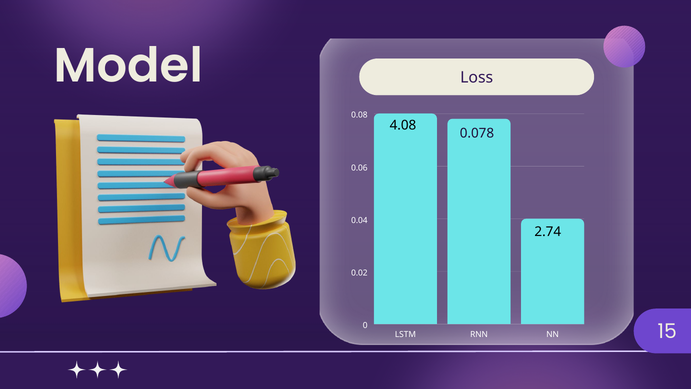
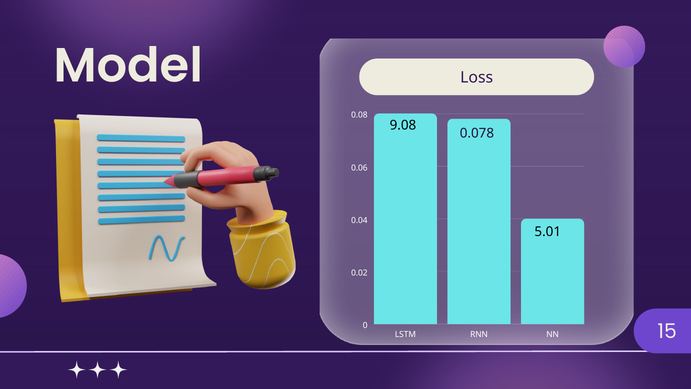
4.08: 4.08 -> 9.08
2.74: 2.74 -> 5.01
